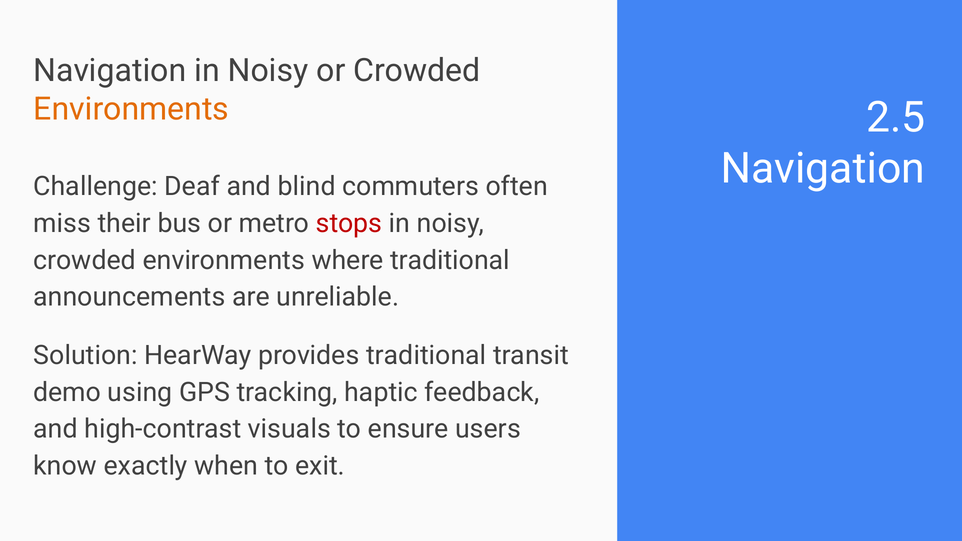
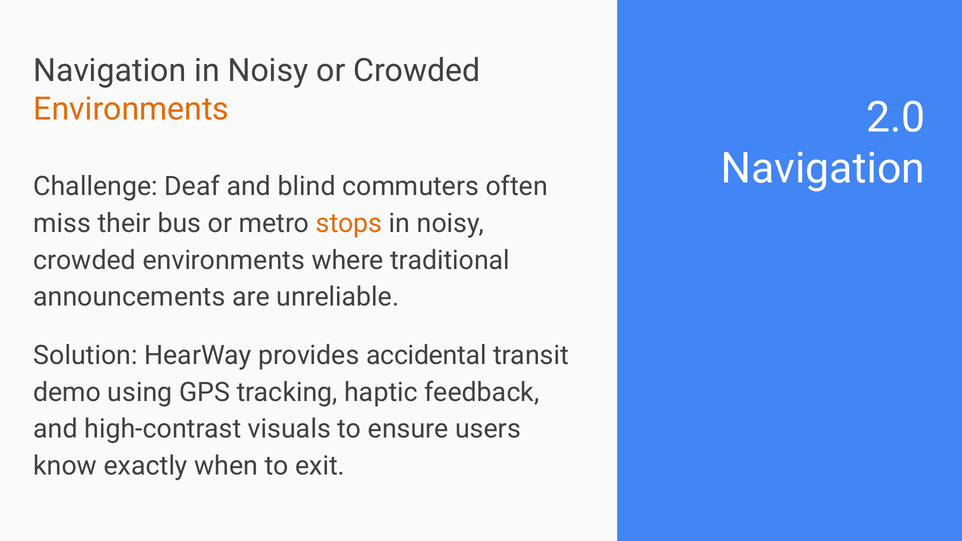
2.5: 2.5 -> 2.0
stops colour: red -> orange
provides traditional: traditional -> accidental
